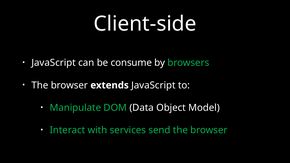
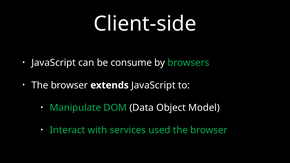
send: send -> used
